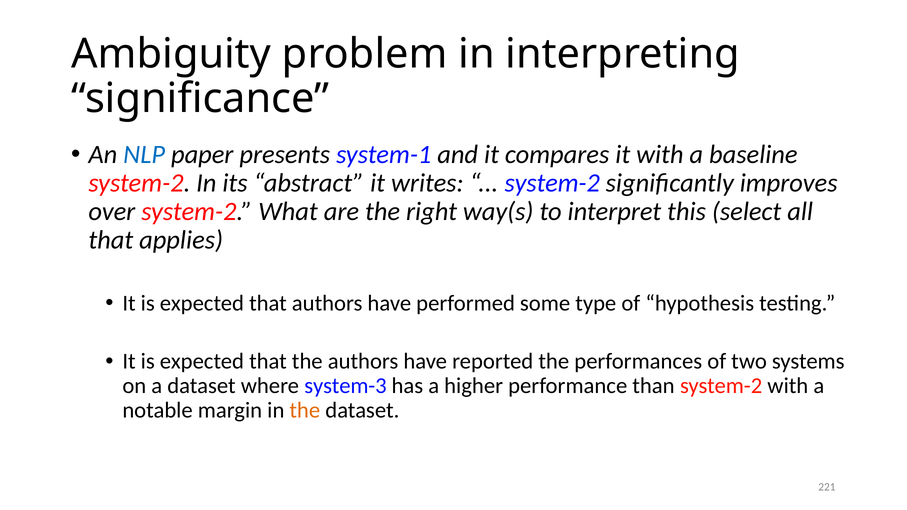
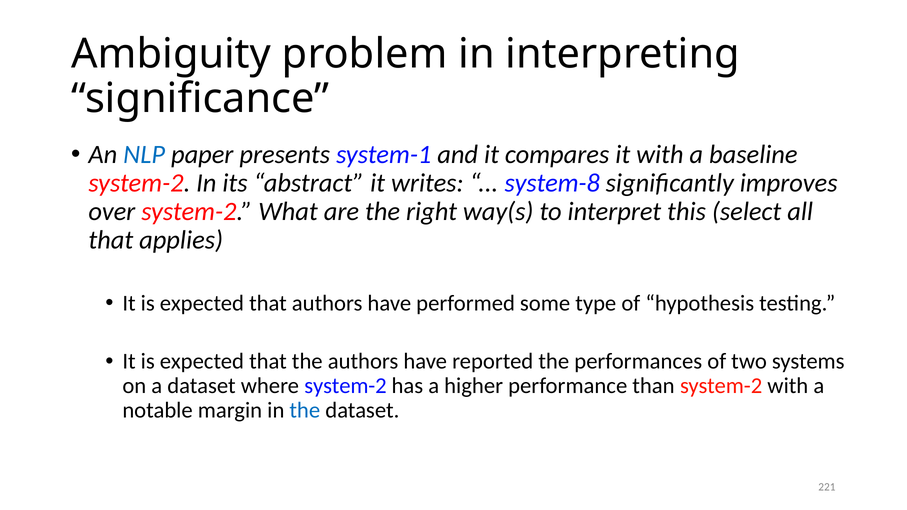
system-2 at (552, 183): system-2 -> system-8
where system-3: system-3 -> system-2
the at (305, 411) colour: orange -> blue
